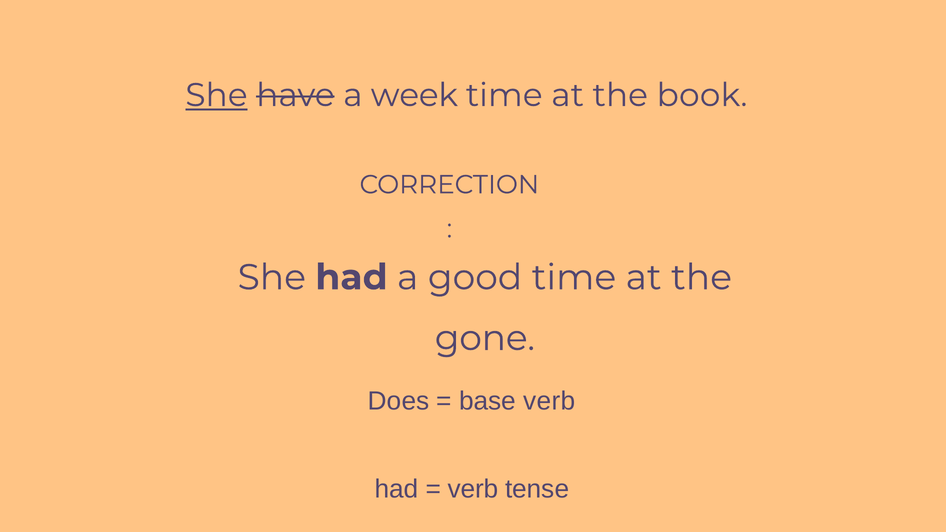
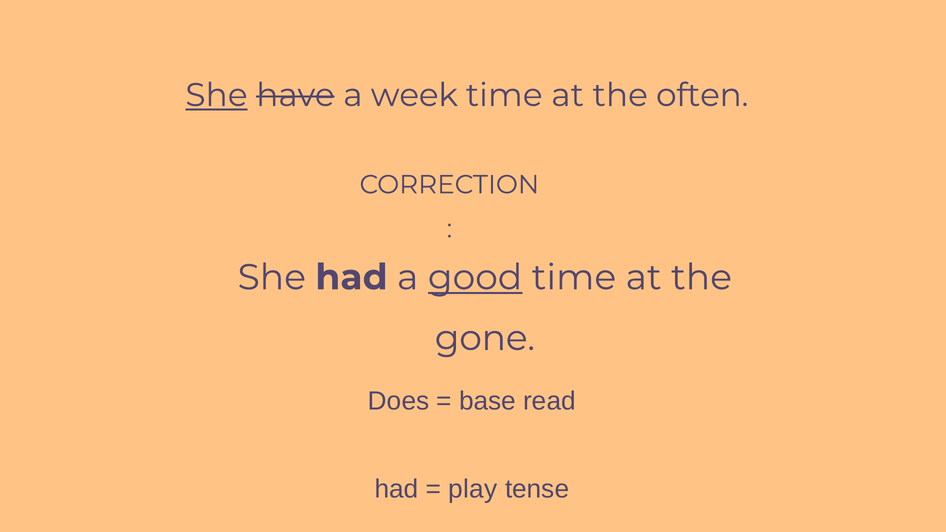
book: book -> often
good underline: none -> present
base verb: verb -> read
verb at (473, 489): verb -> play
